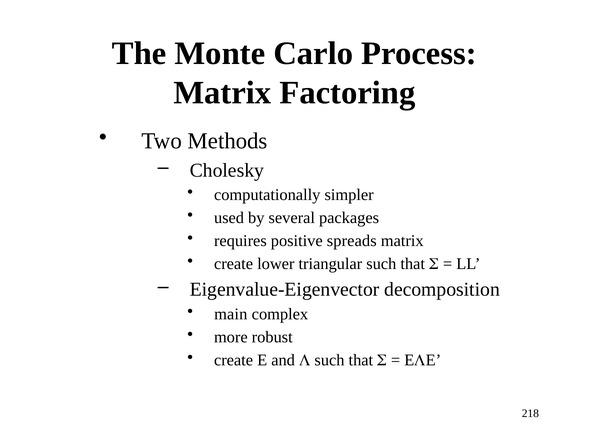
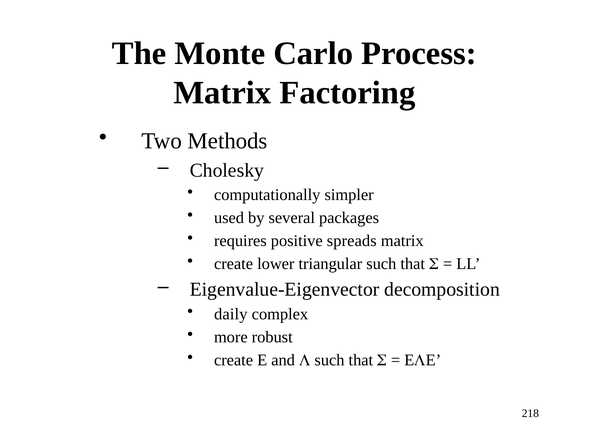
main: main -> daily
